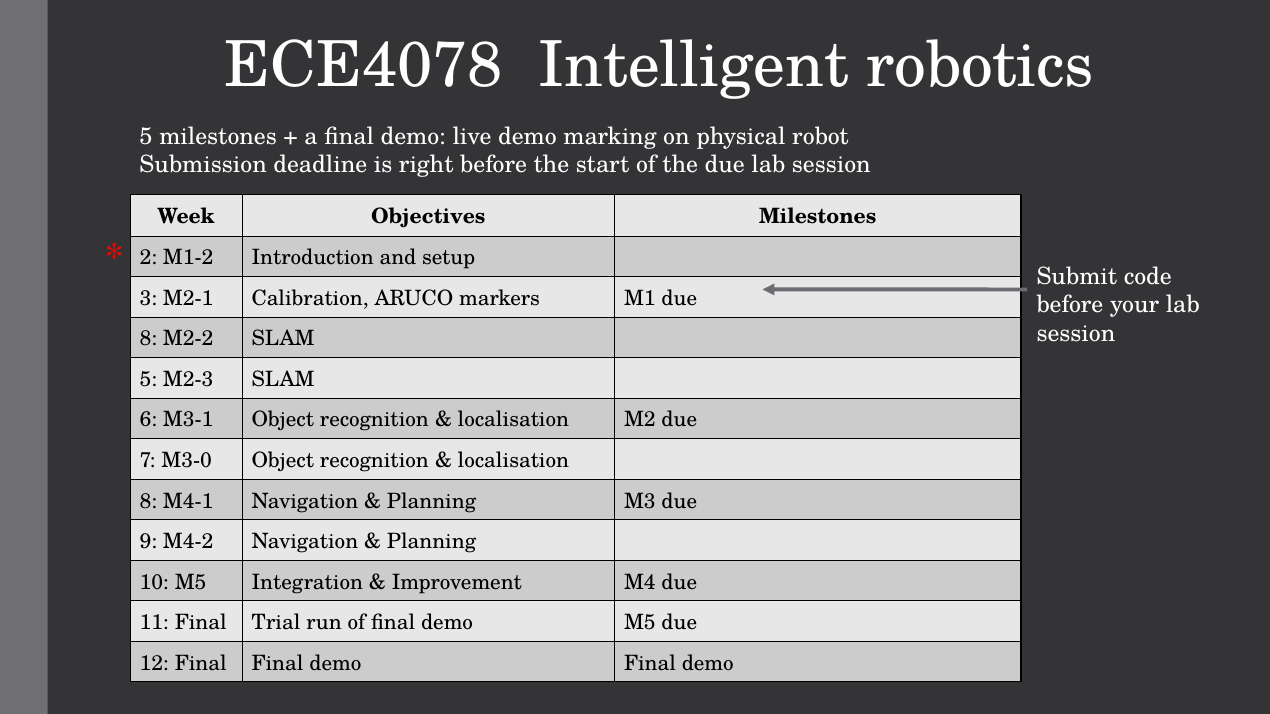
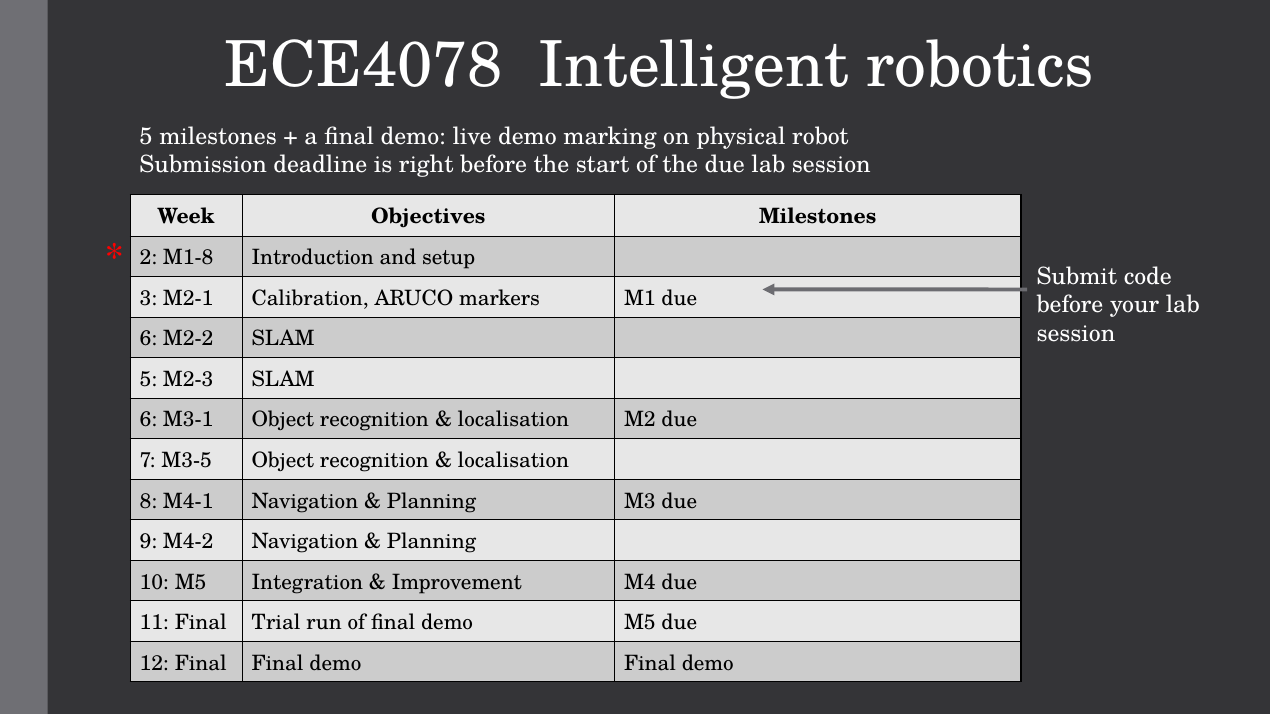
M1-2: M1-2 -> M1-8
8 at (148, 339): 8 -> 6
M3-0: M3-0 -> M3-5
